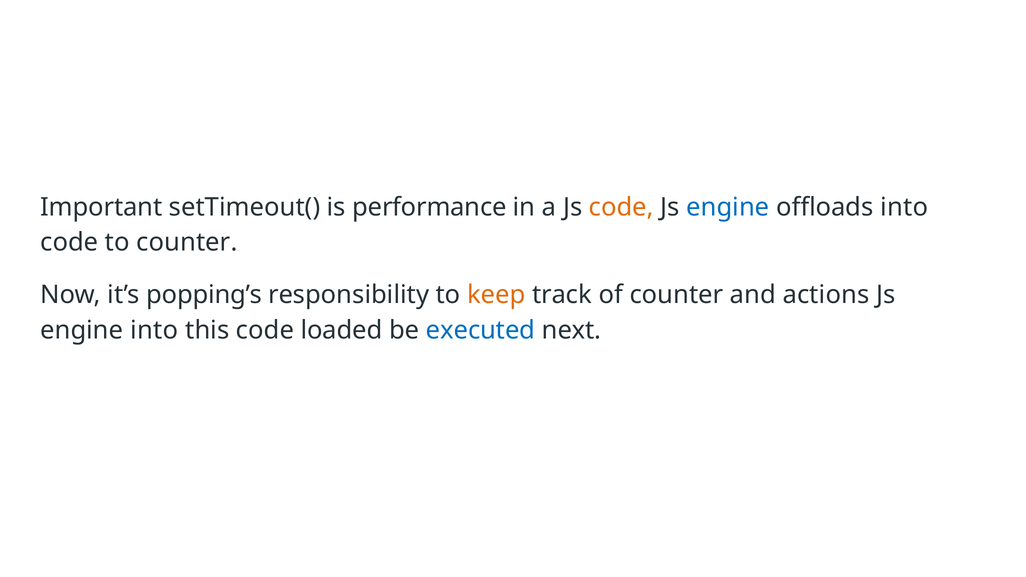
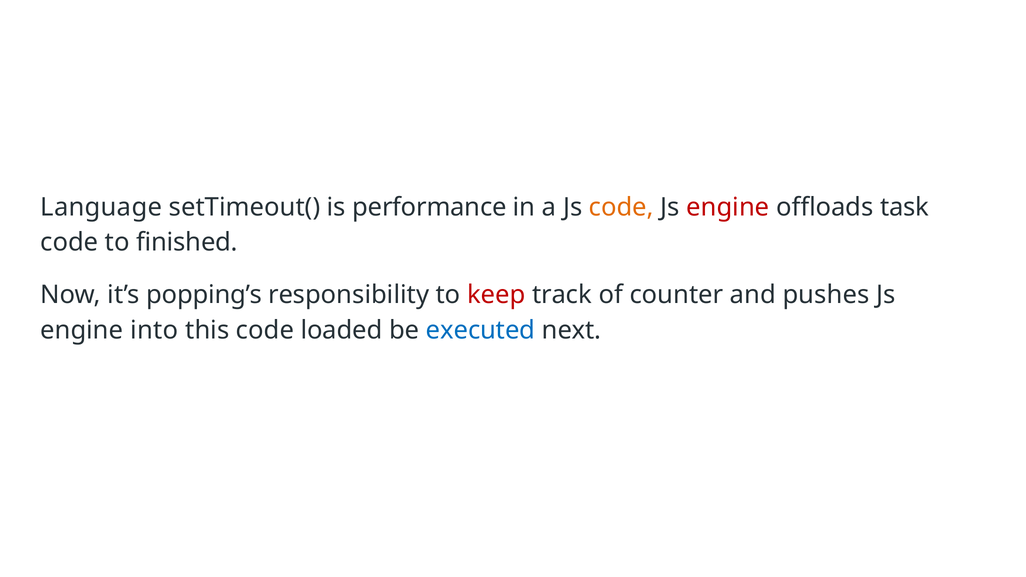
Important: Important -> Language
engine at (728, 207) colour: blue -> red
offloads into: into -> task
to counter: counter -> finished
keep colour: orange -> red
actions: actions -> pushes
